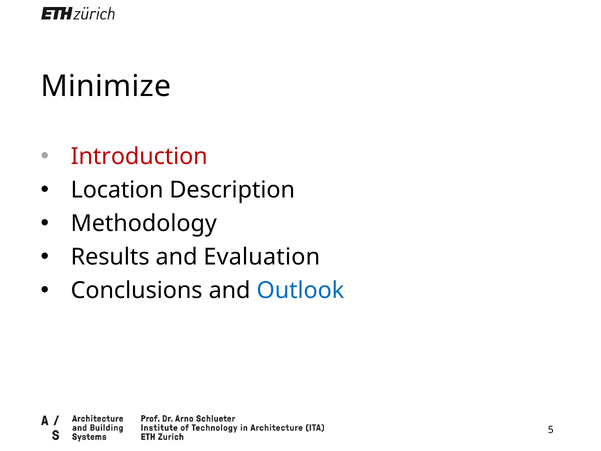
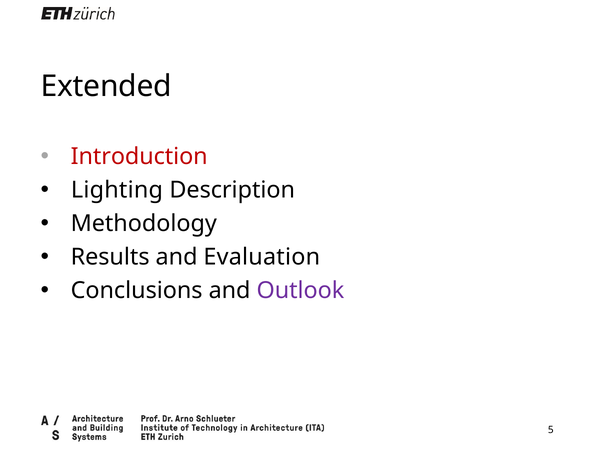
Minimize: Minimize -> Extended
Location: Location -> Lighting
Outlook colour: blue -> purple
